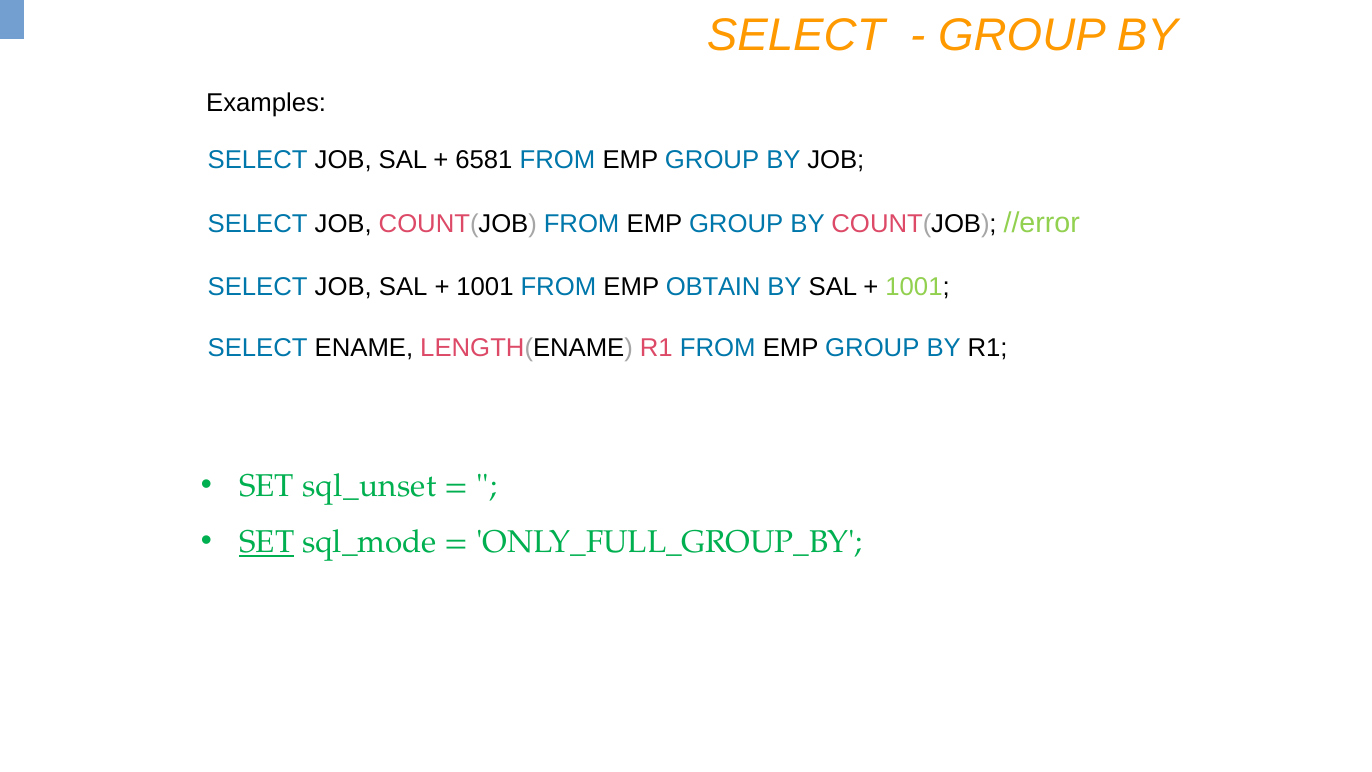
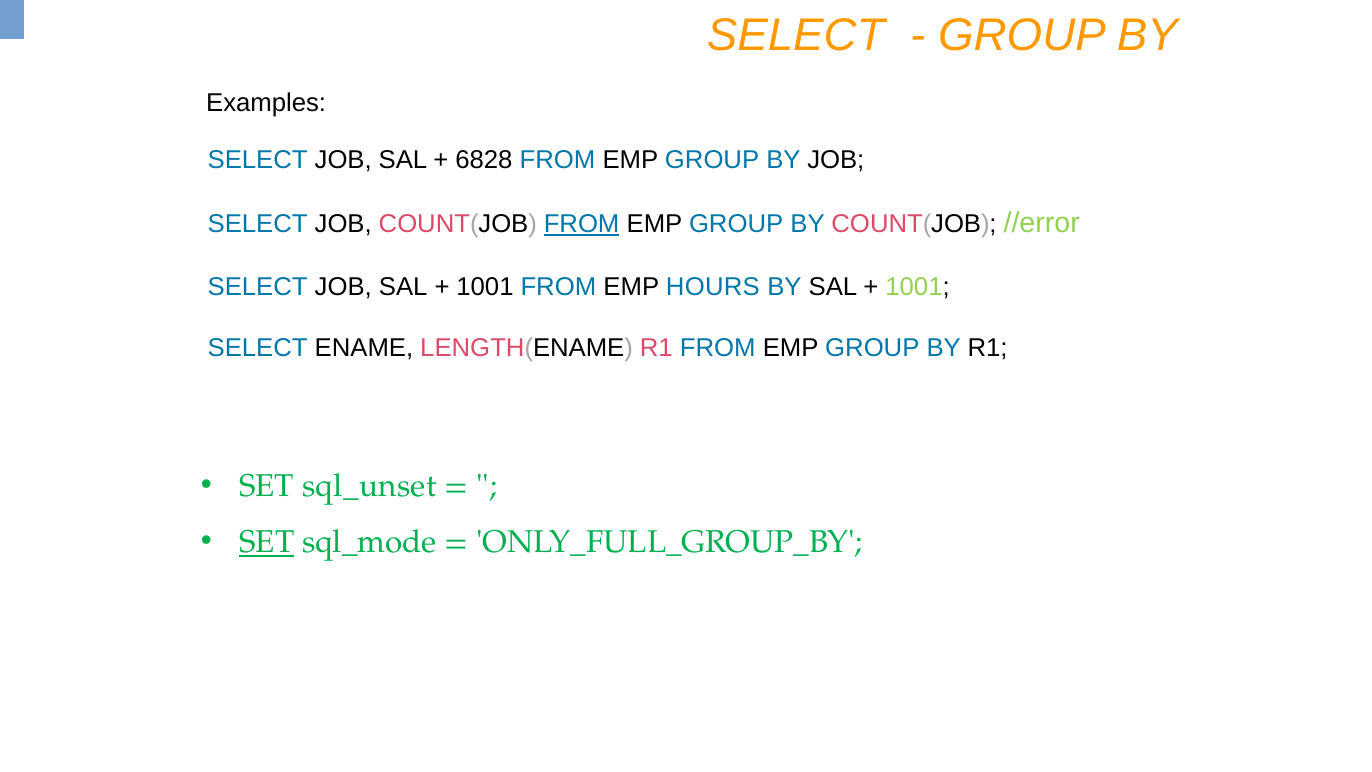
6581: 6581 -> 6828
FROM at (582, 224) underline: none -> present
OBTAIN: OBTAIN -> HOURS
